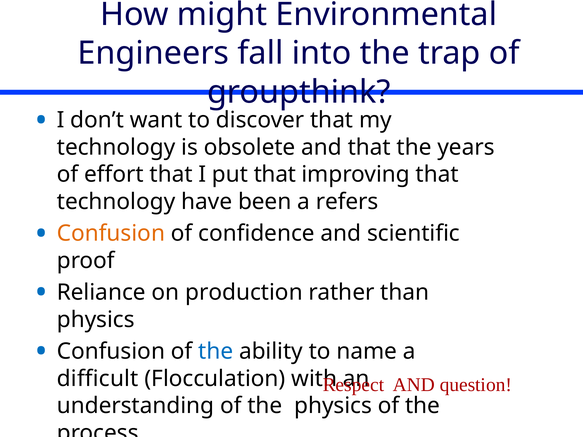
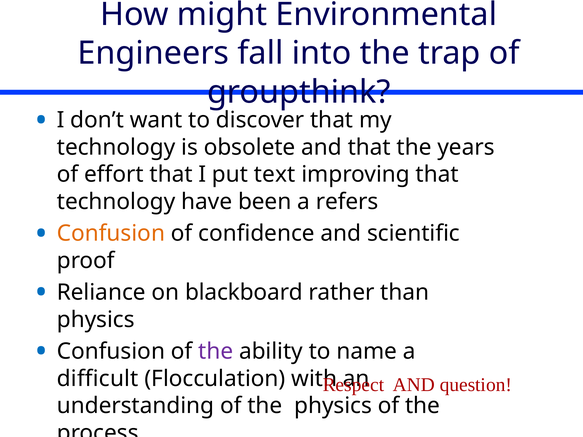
put that: that -> text
production: production -> blackboard
the at (216, 352) colour: blue -> purple
